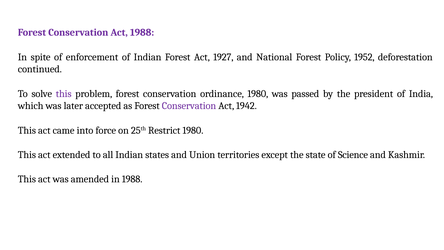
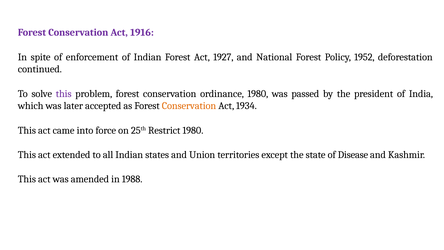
Act 1988: 1988 -> 1916
Conservation at (189, 106) colour: purple -> orange
1942: 1942 -> 1934
Science: Science -> Disease
